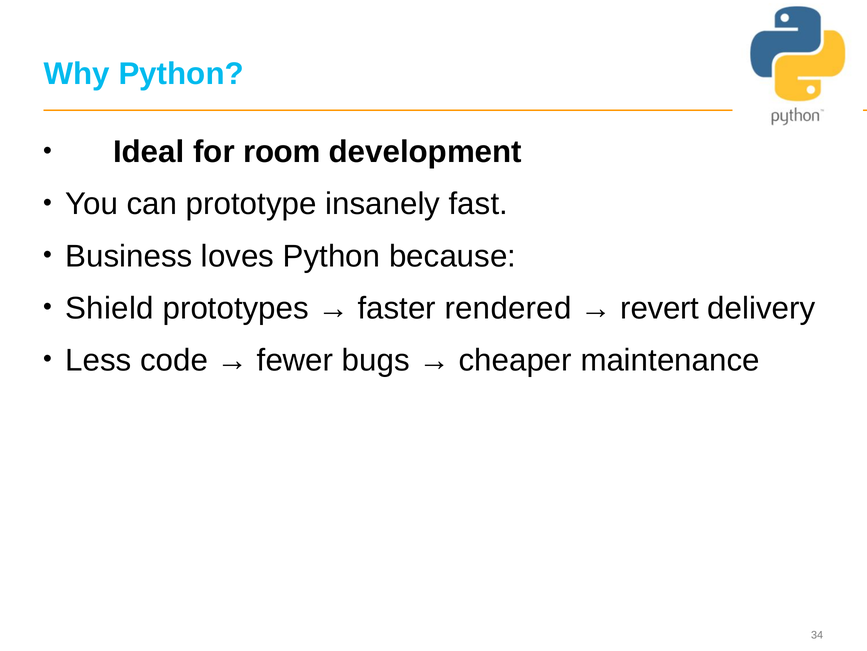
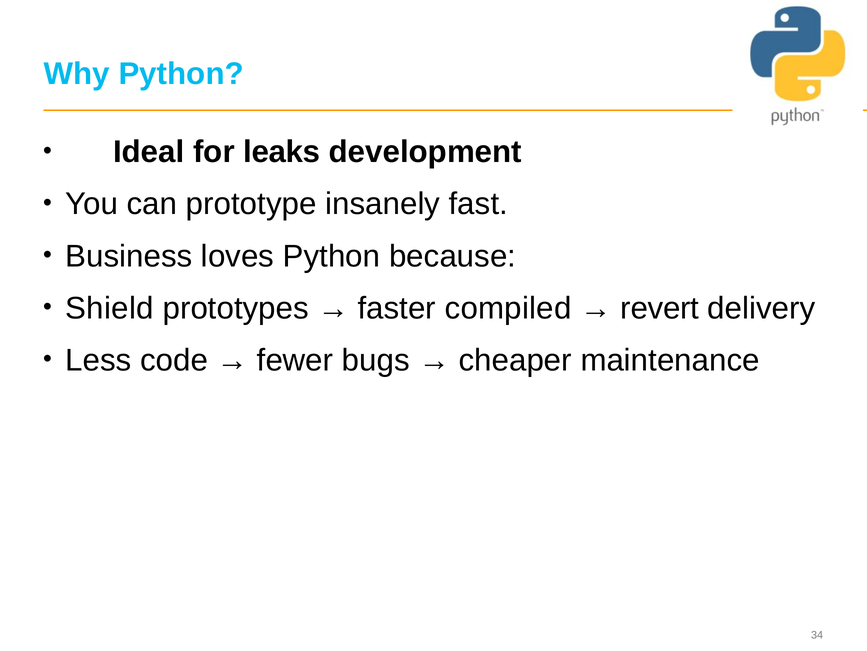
room: room -> leaks
rendered: rendered -> compiled
